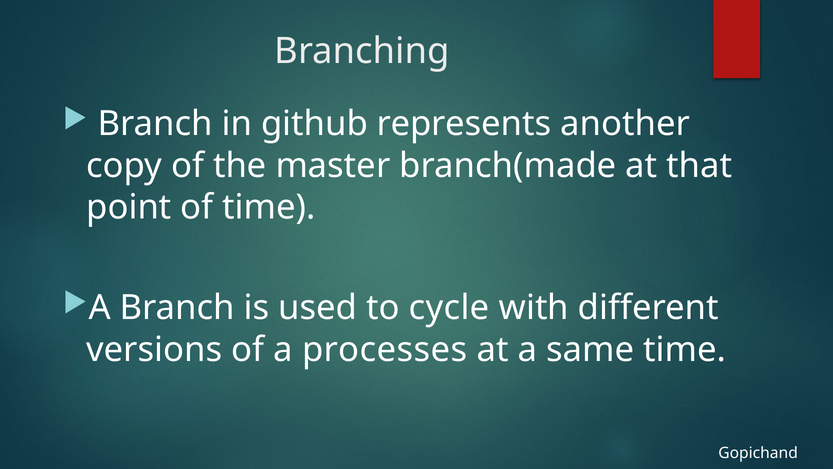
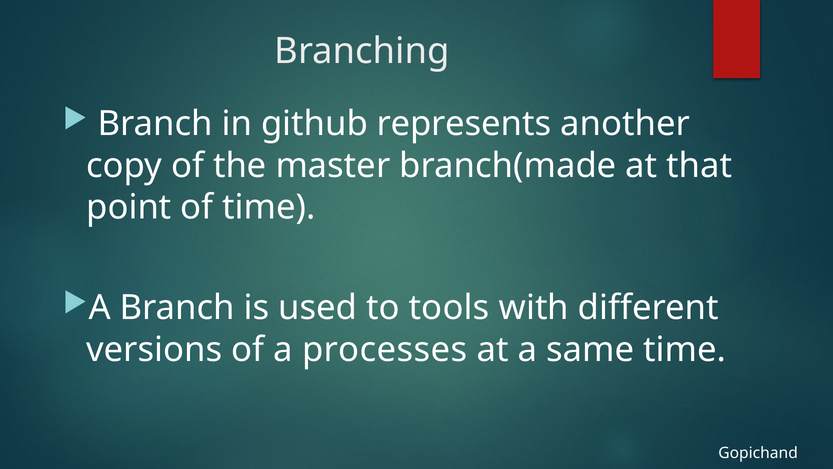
cycle: cycle -> tools
